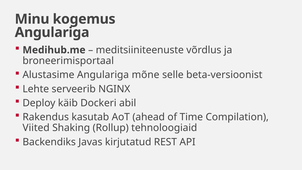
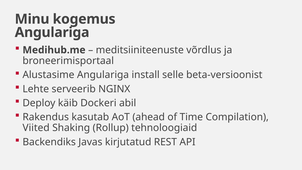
mõne: mõne -> install
